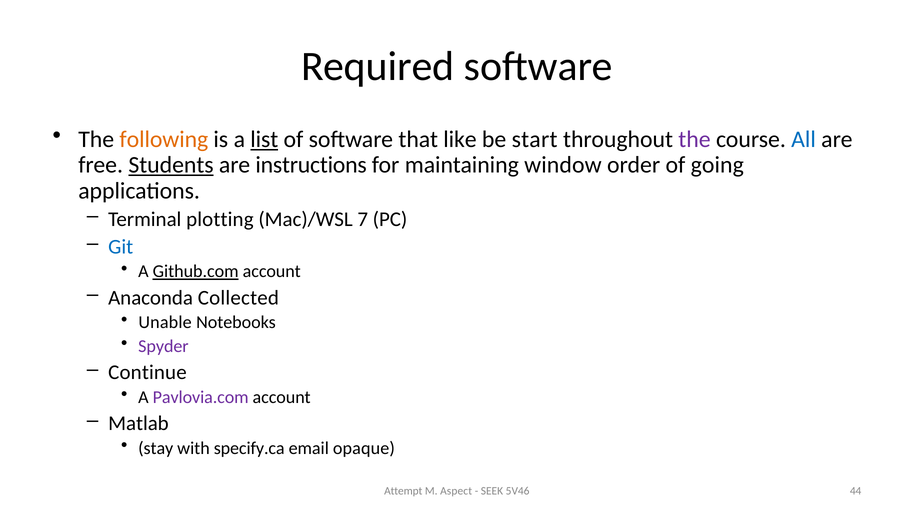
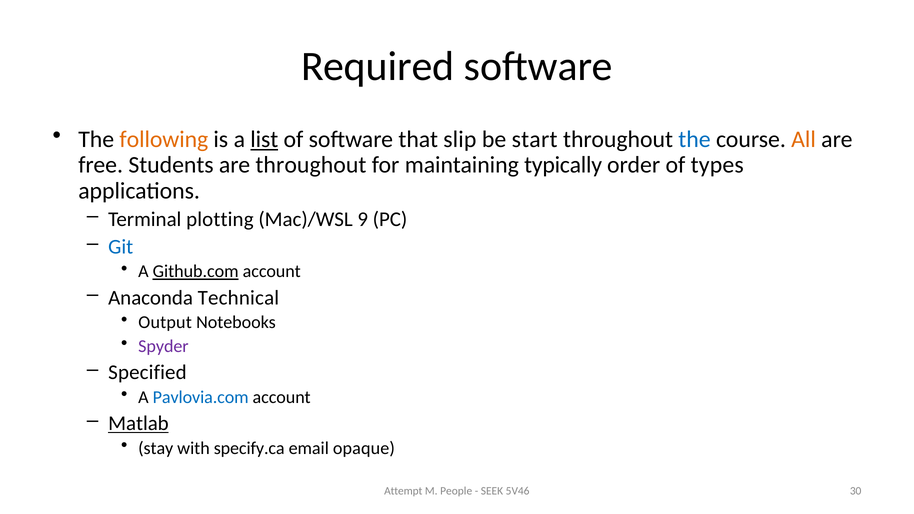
like: like -> slip
the at (694, 139) colour: purple -> blue
All colour: blue -> orange
Students underline: present -> none
are instructions: instructions -> throughout
window: window -> typically
going: going -> types
7: 7 -> 9
Collected: Collected -> Technical
Unable: Unable -> Output
Continue: Continue -> Specified
Pavlovia.com colour: purple -> blue
Matlab underline: none -> present
Aspect: Aspect -> People
44: 44 -> 30
